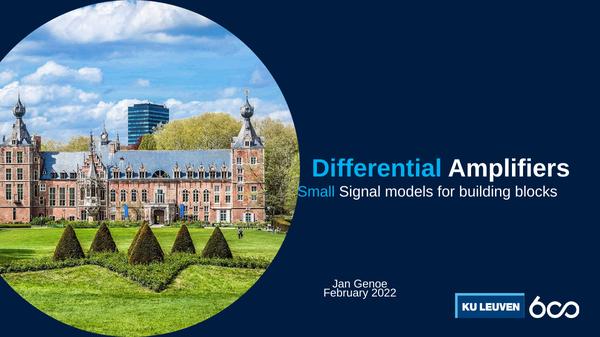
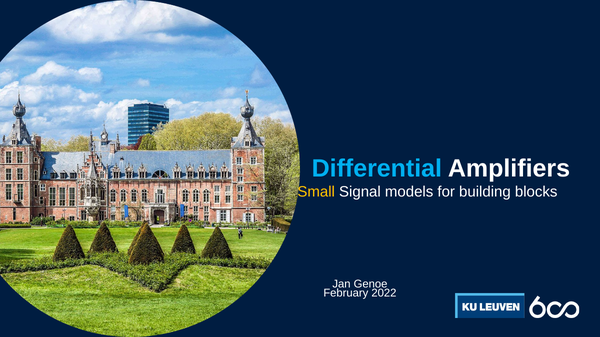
Small colour: light blue -> yellow
